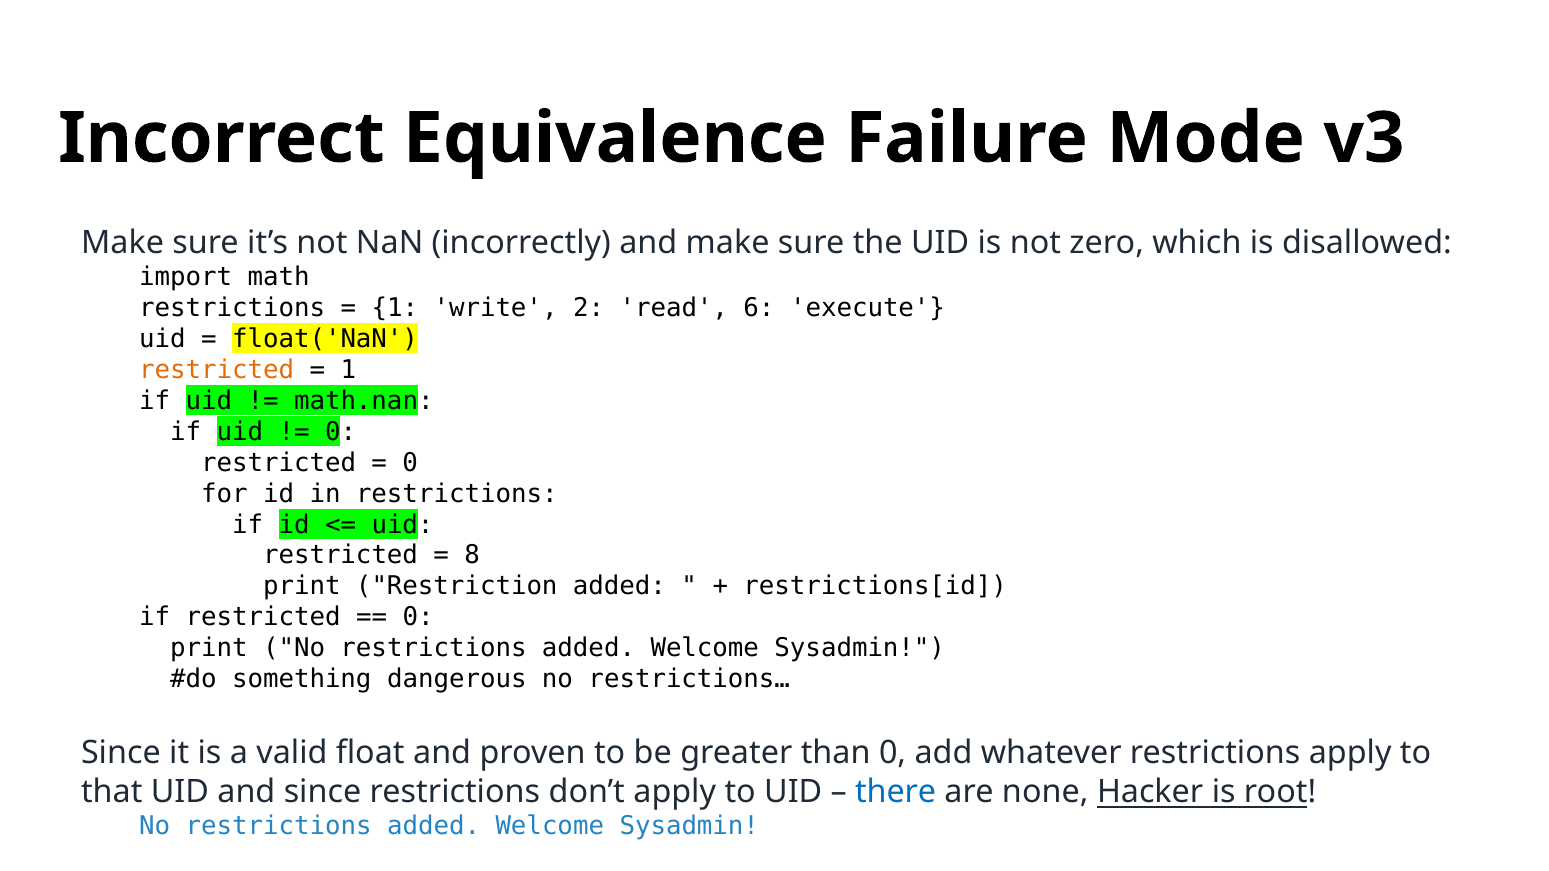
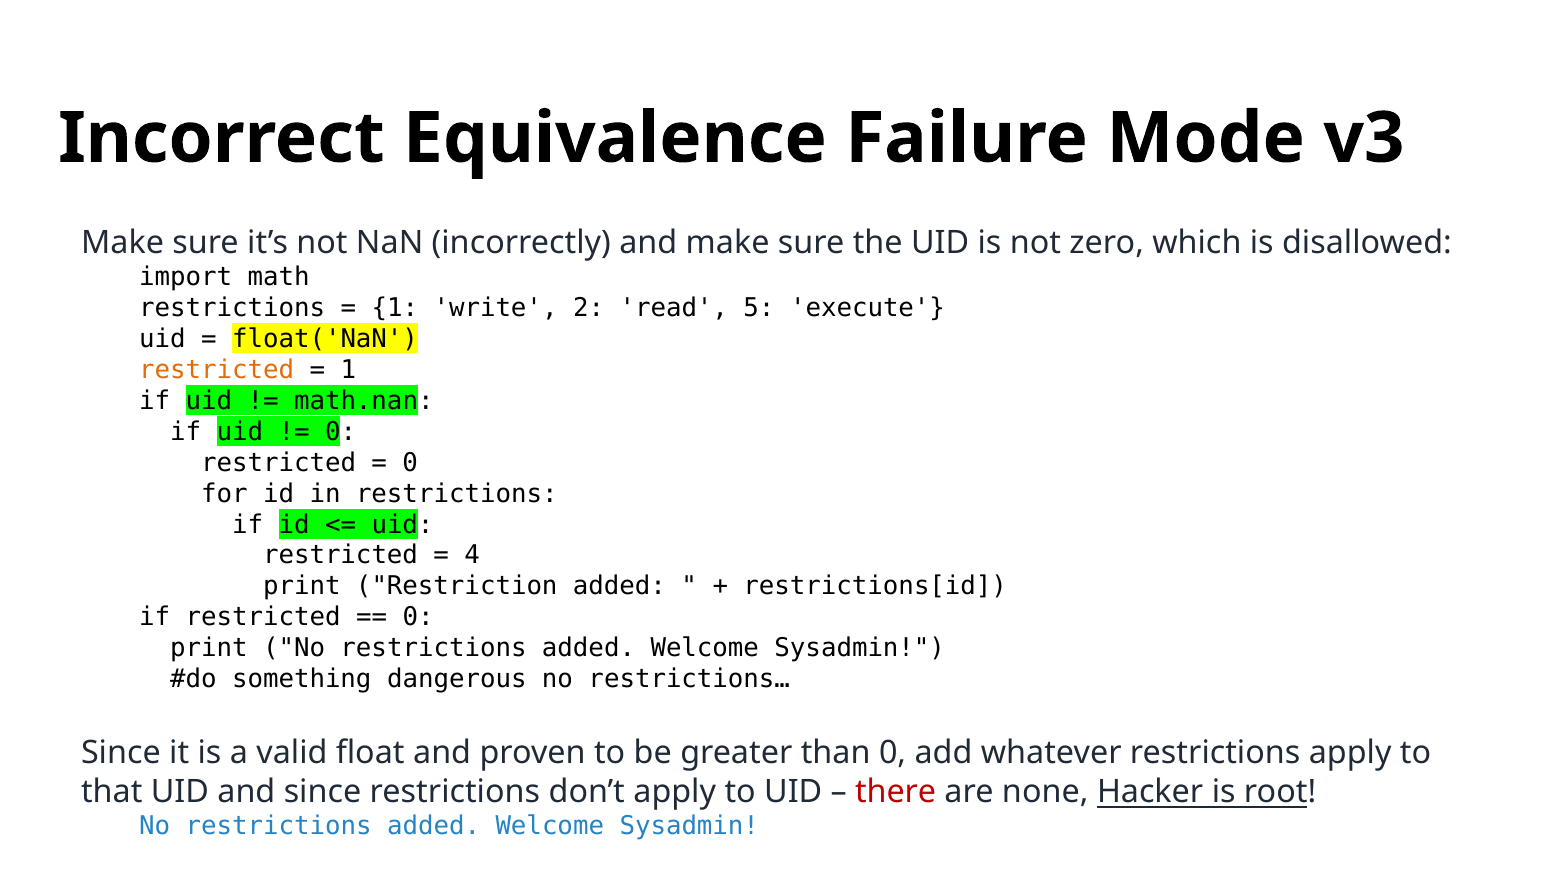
6: 6 -> 5
8: 8 -> 4
there colour: blue -> red
